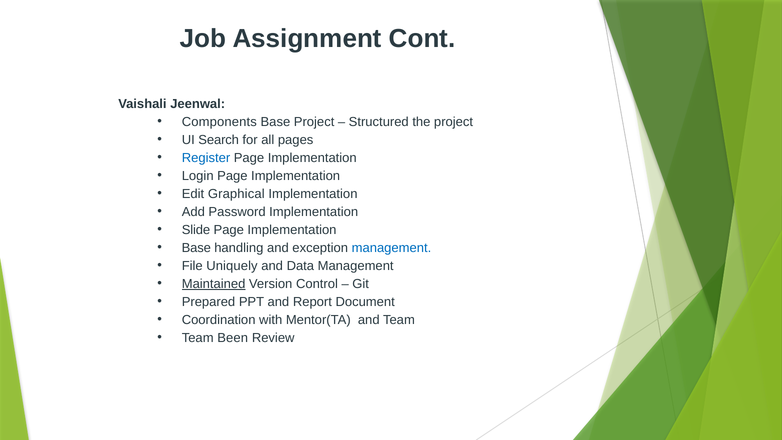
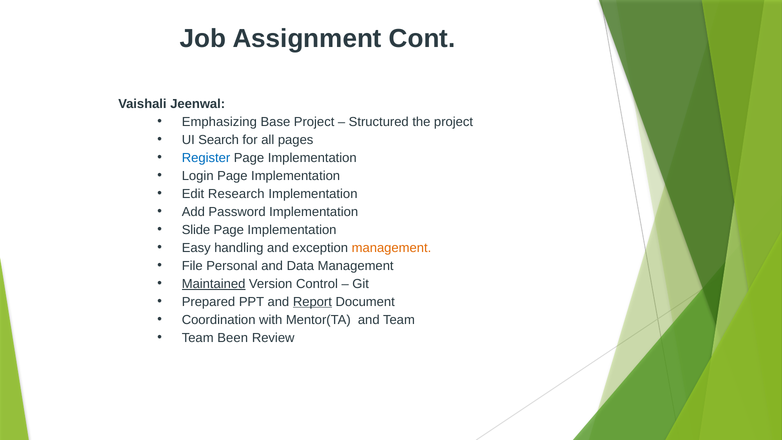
Components: Components -> Emphasizing
Graphical: Graphical -> Research
Base at (196, 248): Base -> Easy
management at (391, 248) colour: blue -> orange
Uniquely: Uniquely -> Personal
Report underline: none -> present
